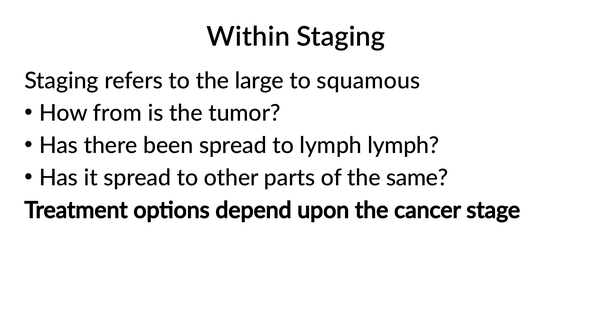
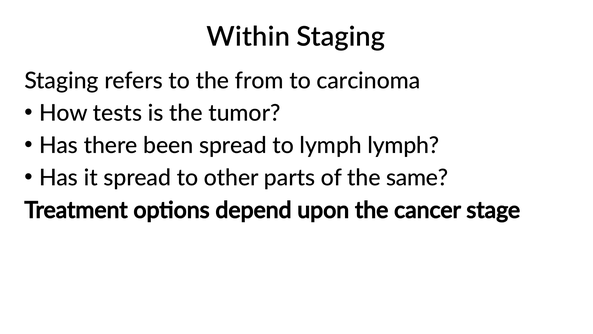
large: large -> from
squamous: squamous -> carcinoma
from: from -> tests
